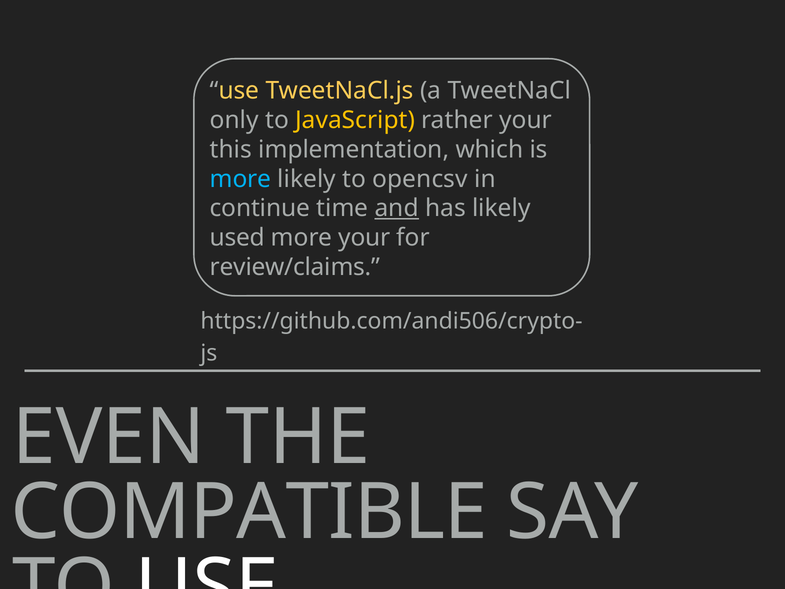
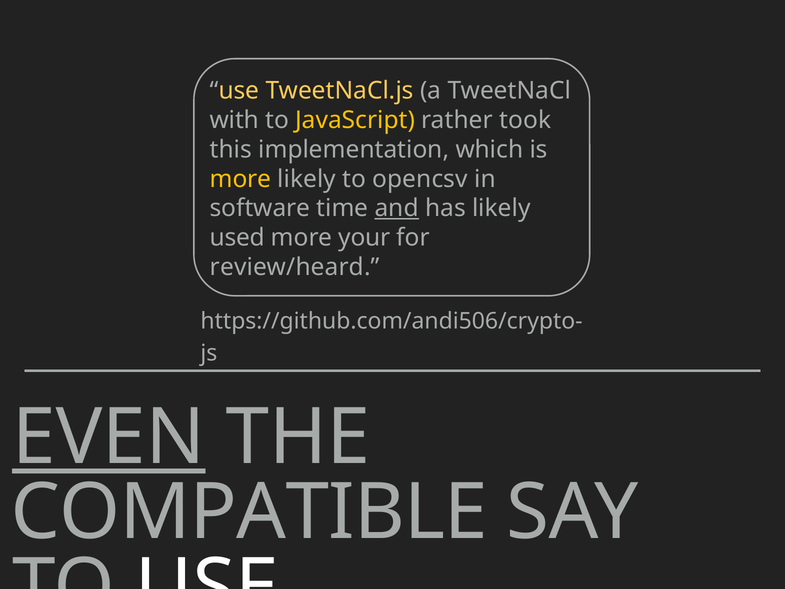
only: only -> with
rather your: your -> took
more at (241, 179) colour: light blue -> yellow
continue: continue -> software
review/claims: review/claims -> review/heard
EVEN underline: none -> present
